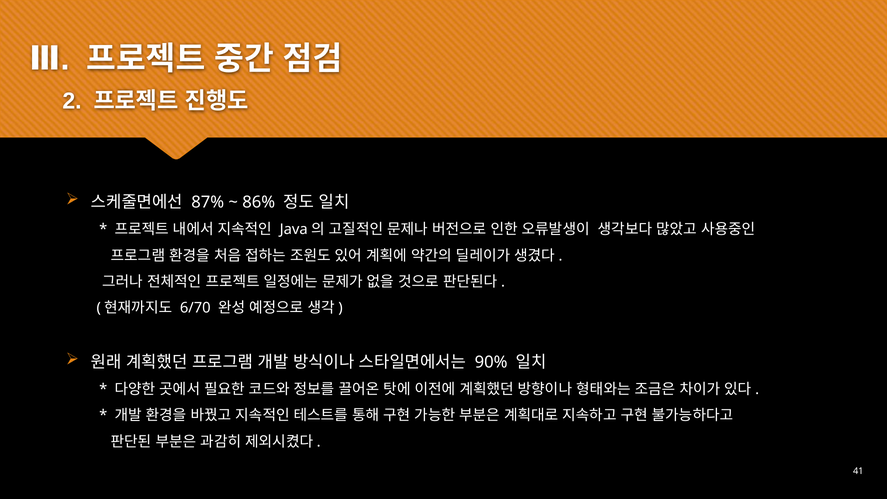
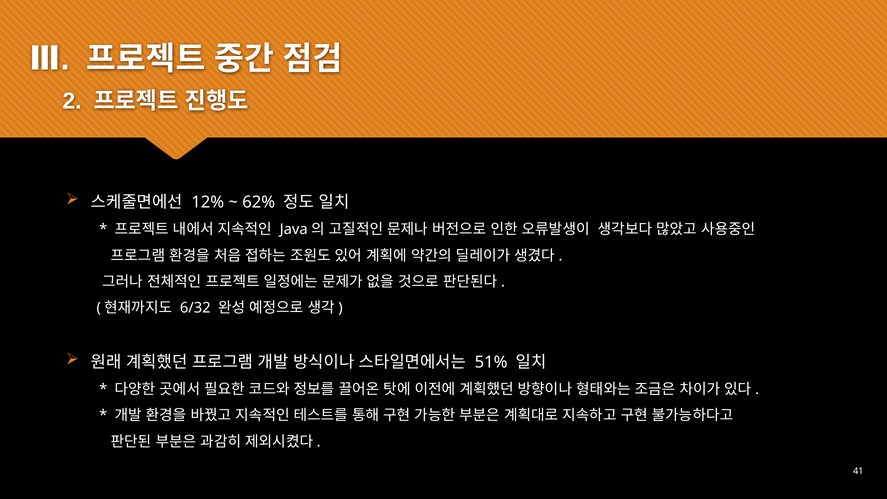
87%: 87% -> 12%
86%: 86% -> 62%
6/70: 6/70 -> 6/32
90%: 90% -> 51%
